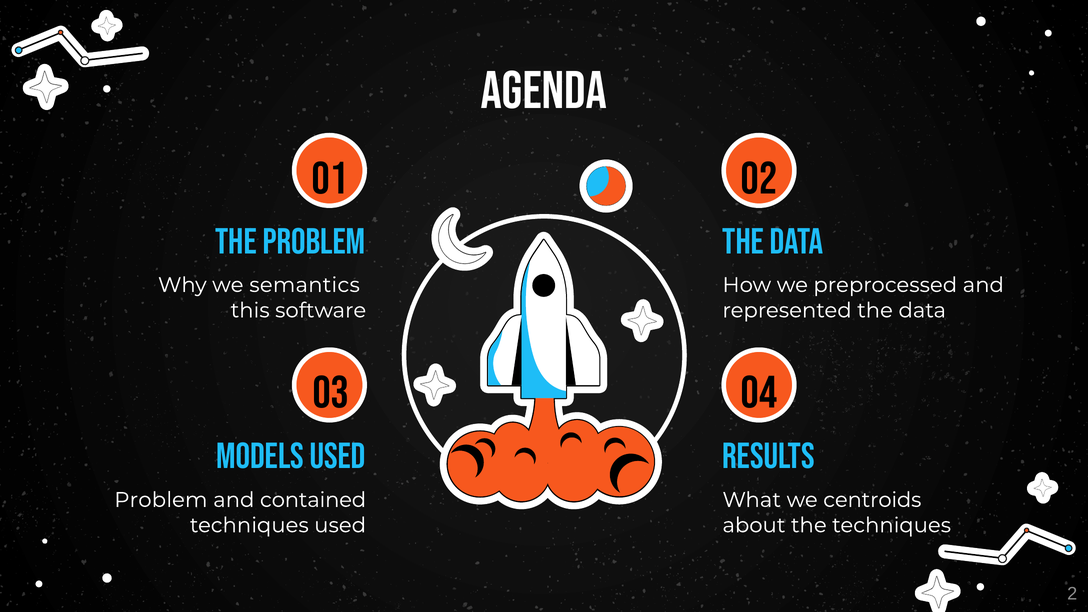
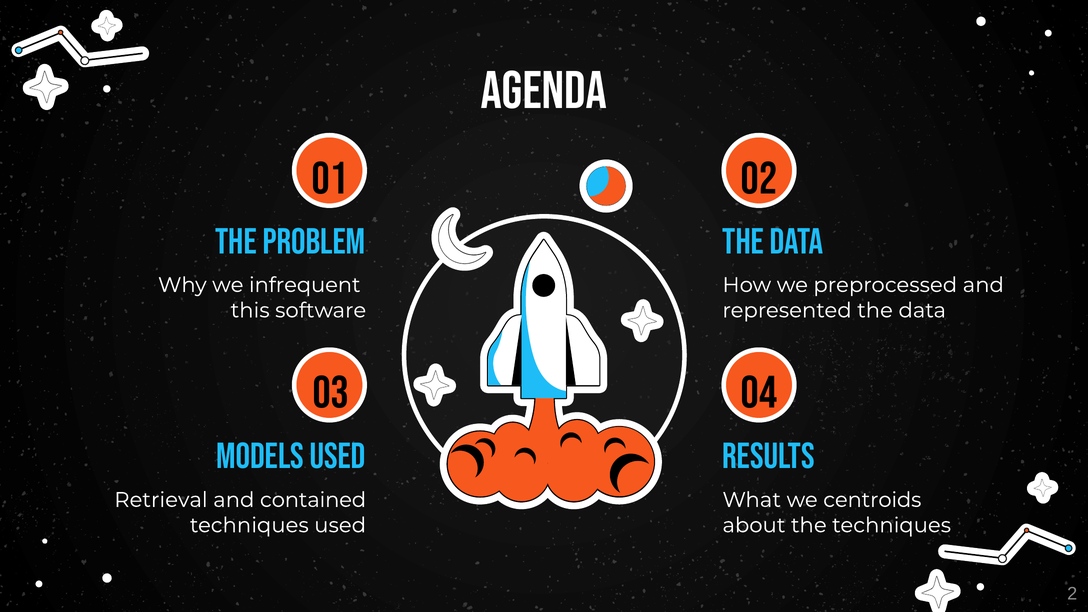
semantics: semantics -> infrequent
Problem at (161, 500): Problem -> Retrieval
